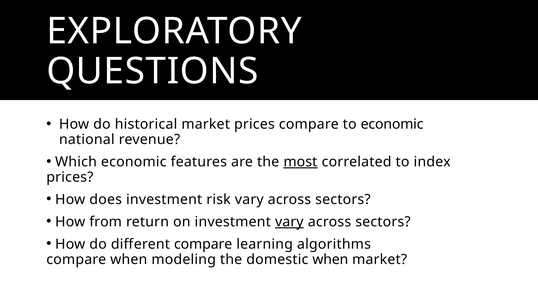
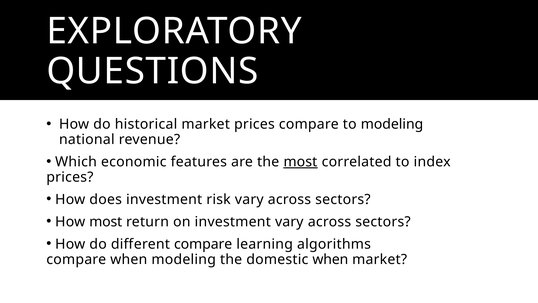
to economic: economic -> modeling
How from: from -> most
vary at (289, 222) underline: present -> none
